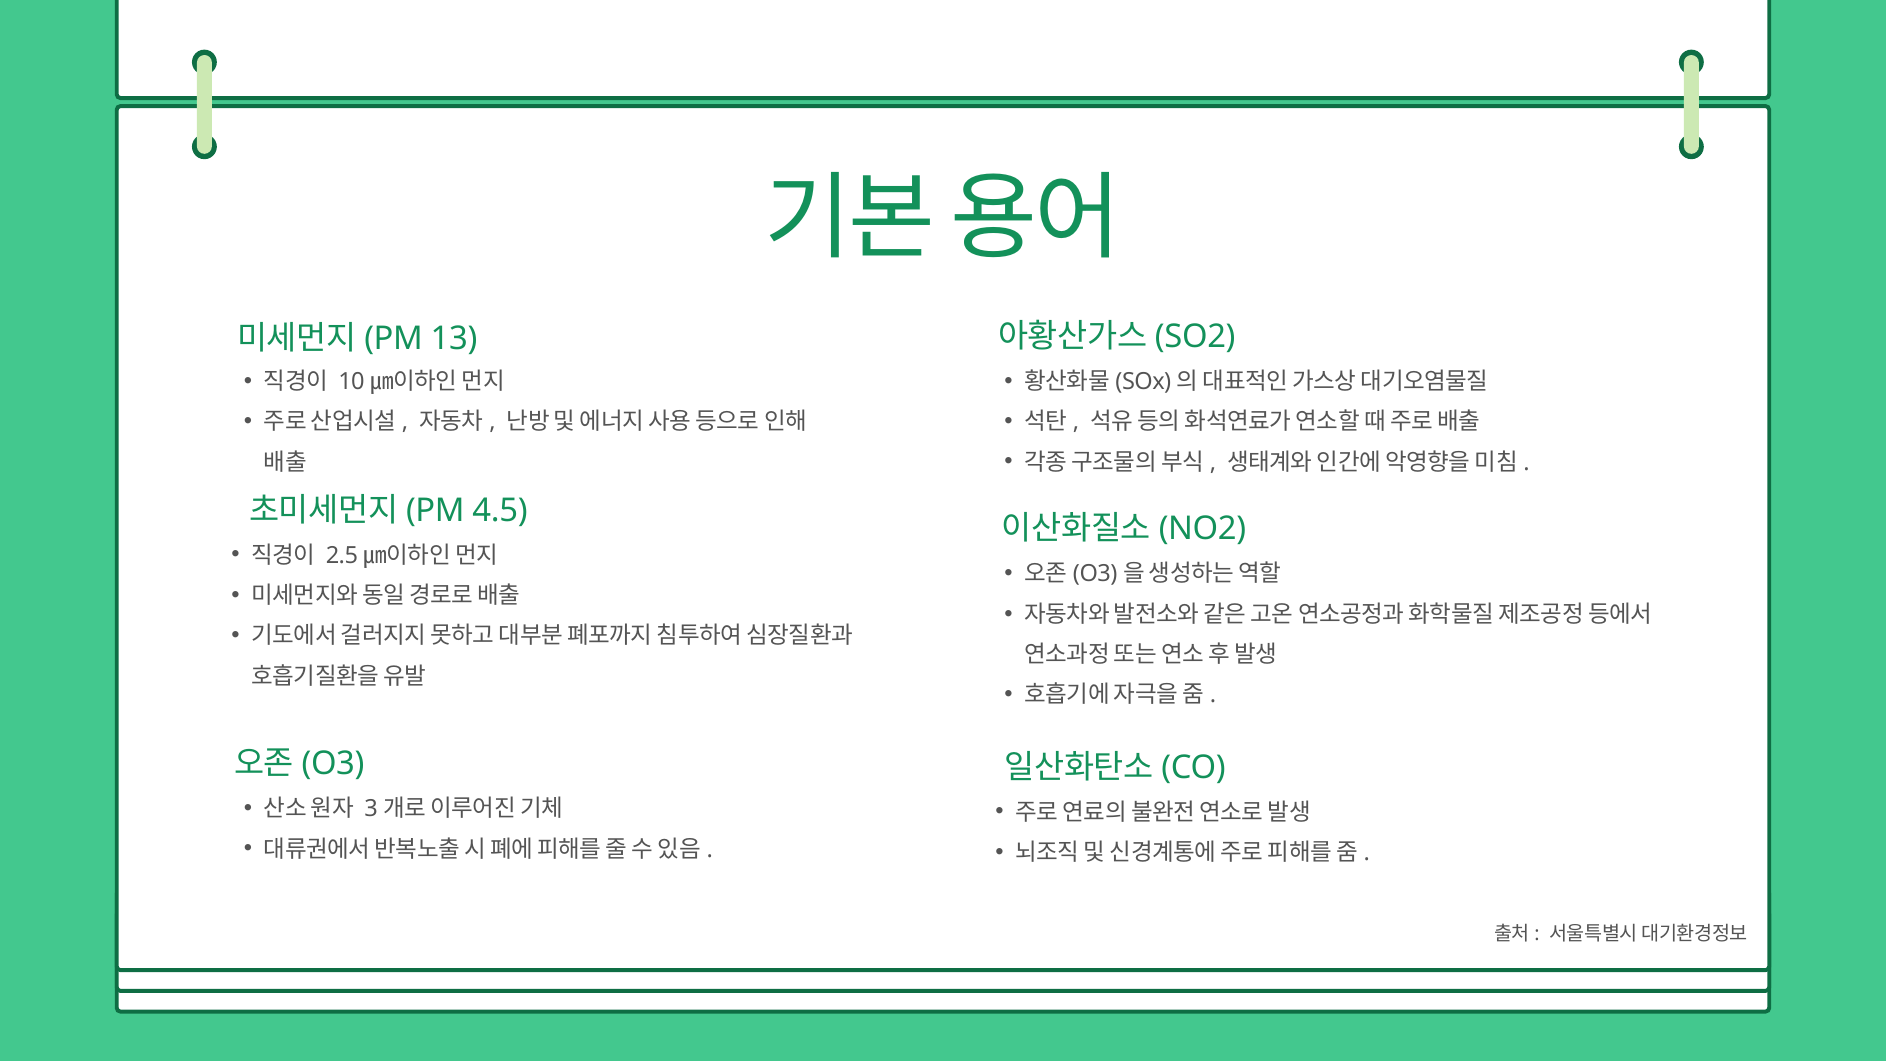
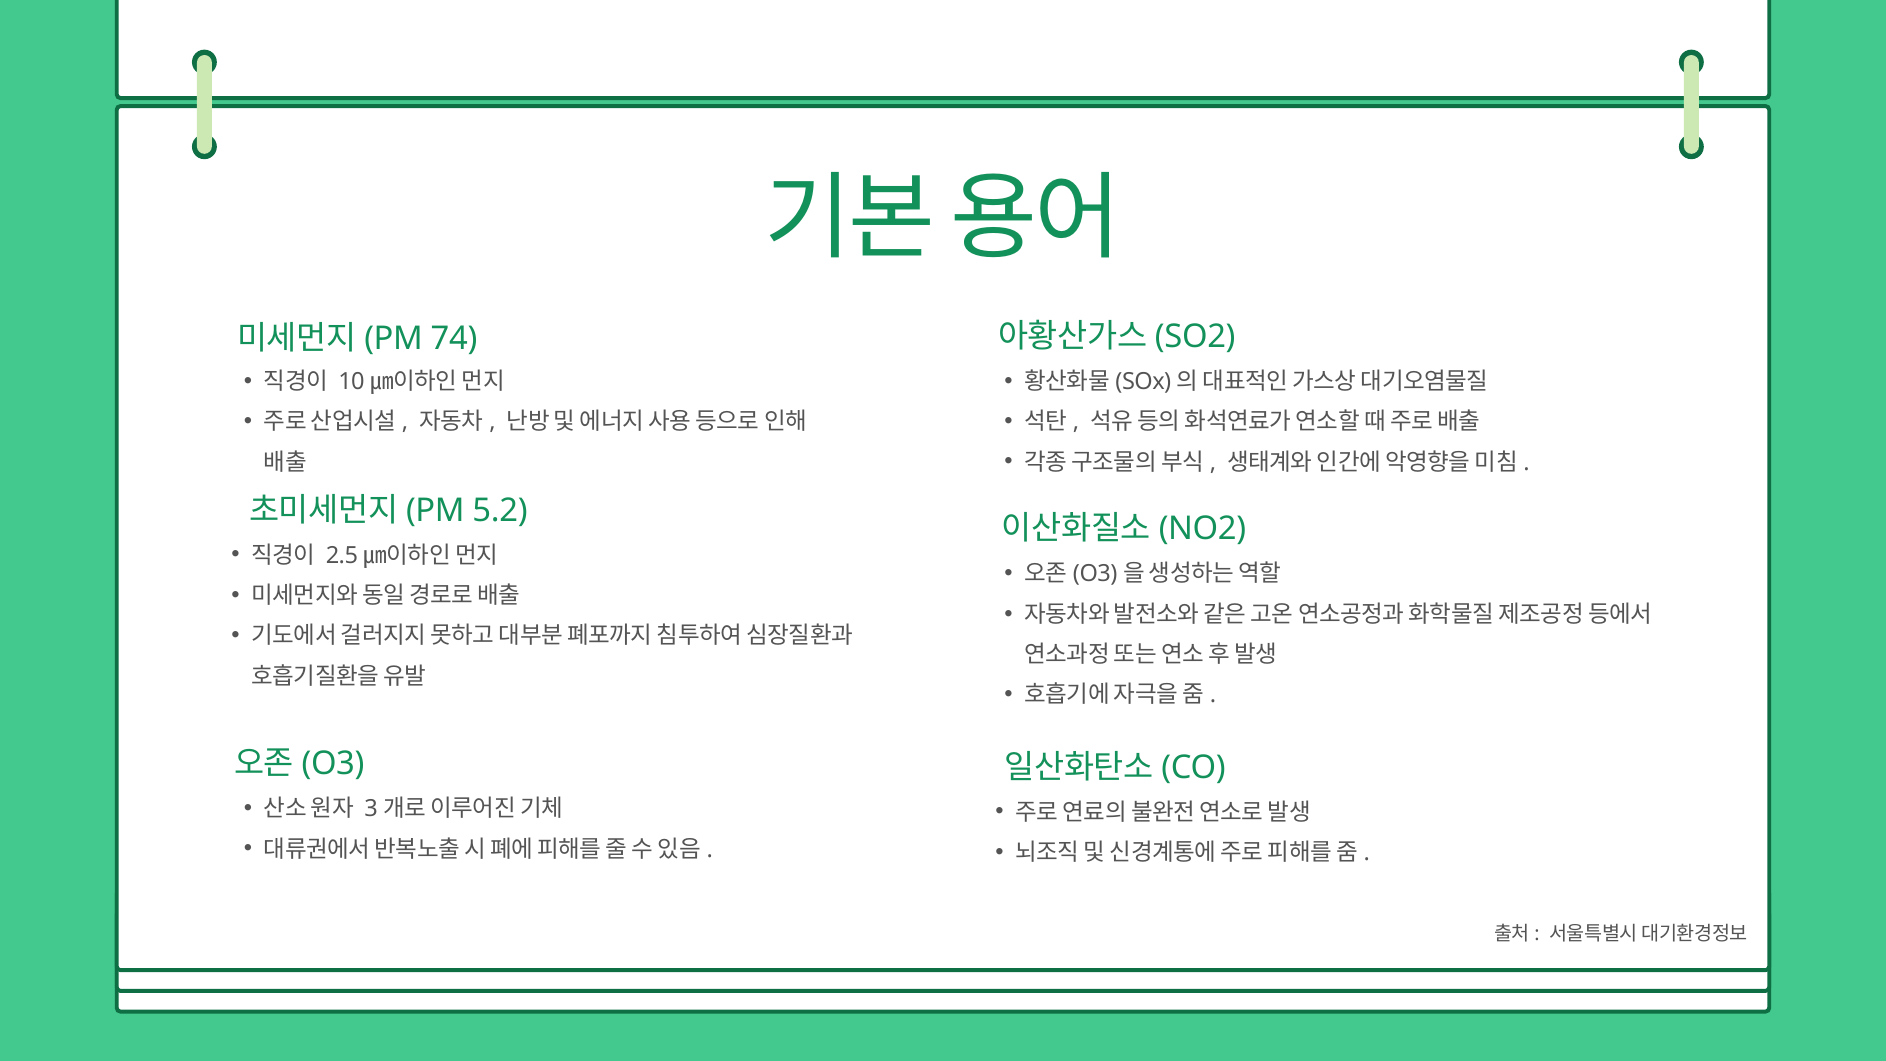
13: 13 -> 74
4.5: 4.5 -> 5.2
